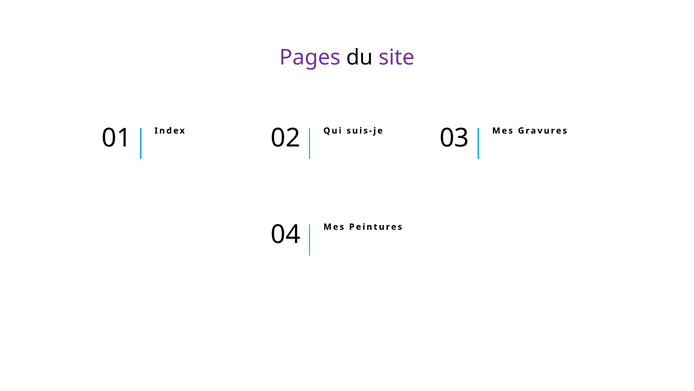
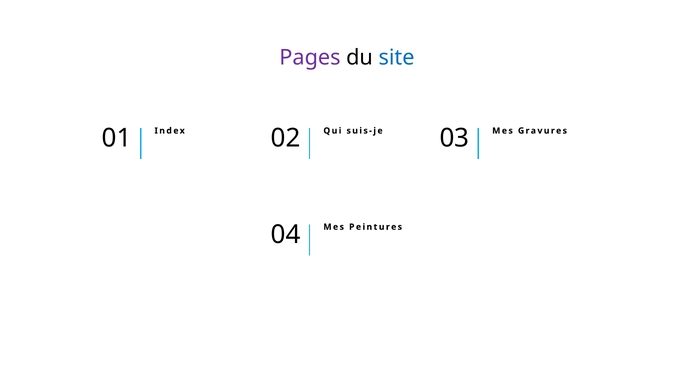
site colour: purple -> blue
